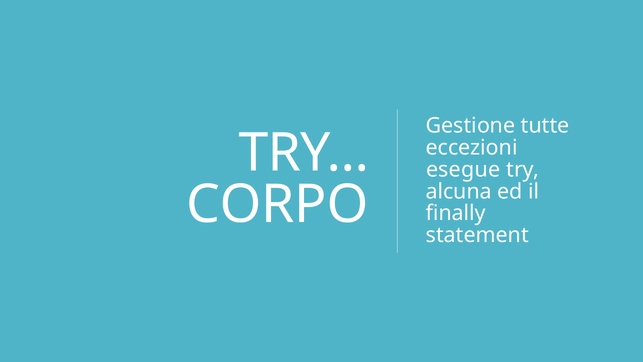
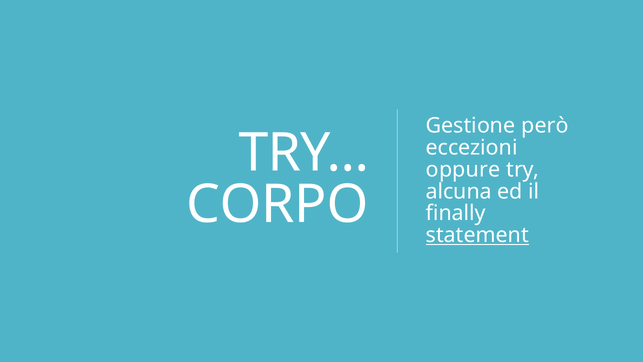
tutte: tutte -> però
esegue: esegue -> oppure
statement underline: none -> present
